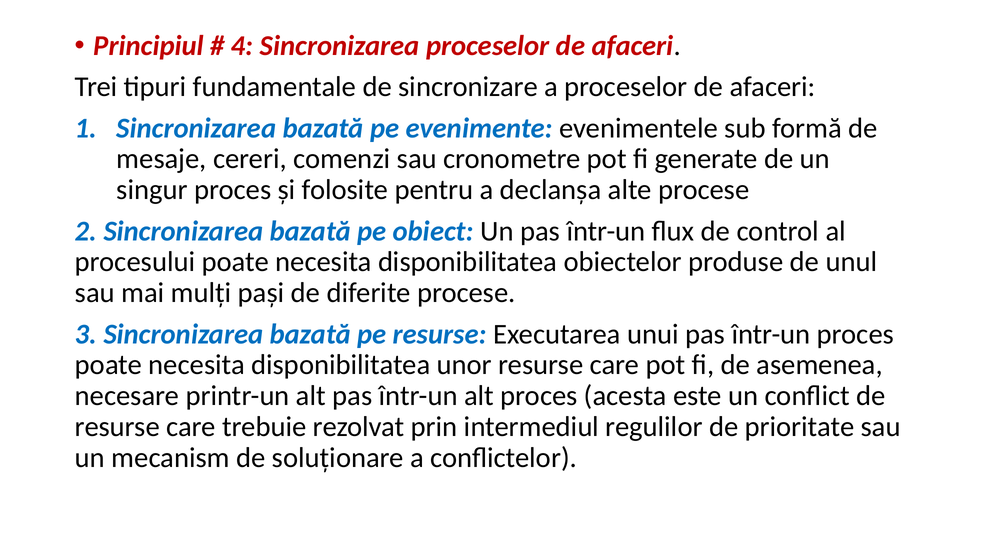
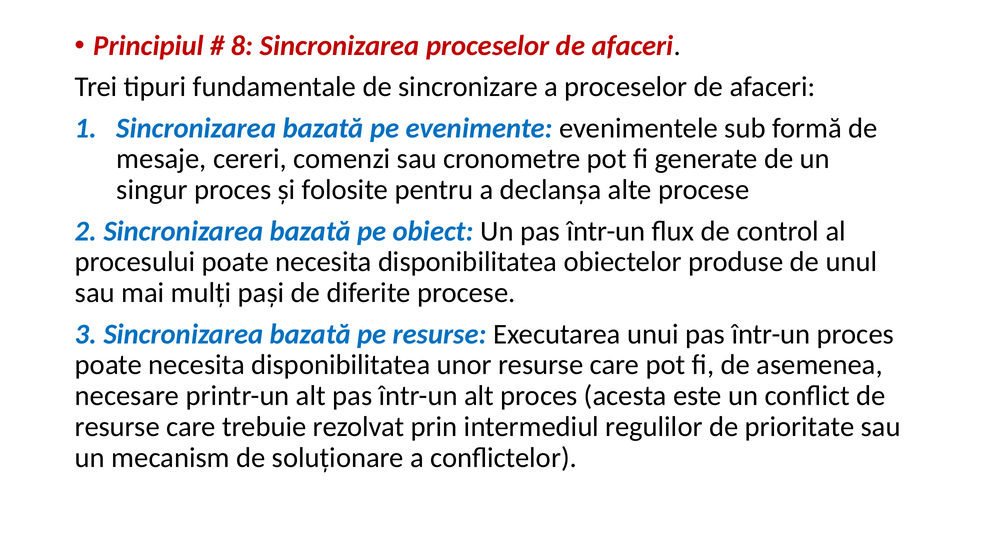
4: 4 -> 8
